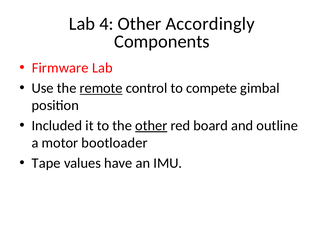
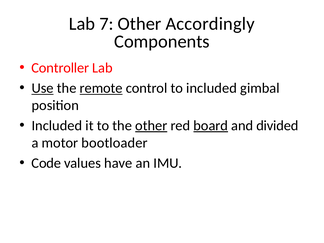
4: 4 -> 7
Firmware: Firmware -> Controller
Use underline: none -> present
to compete: compete -> included
board underline: none -> present
outline: outline -> divided
Tape: Tape -> Code
